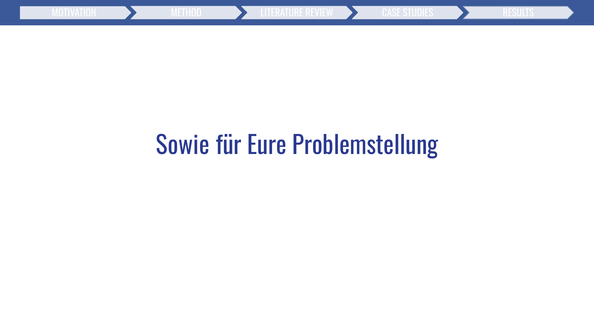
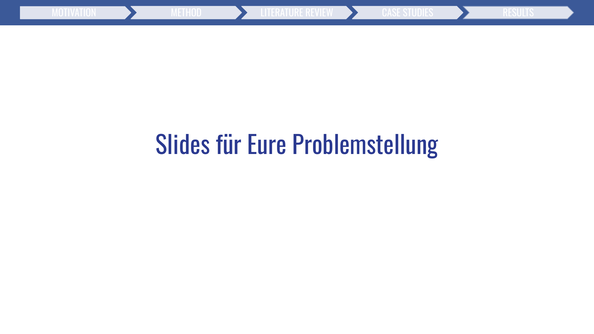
Sowie: Sowie -> Slides
